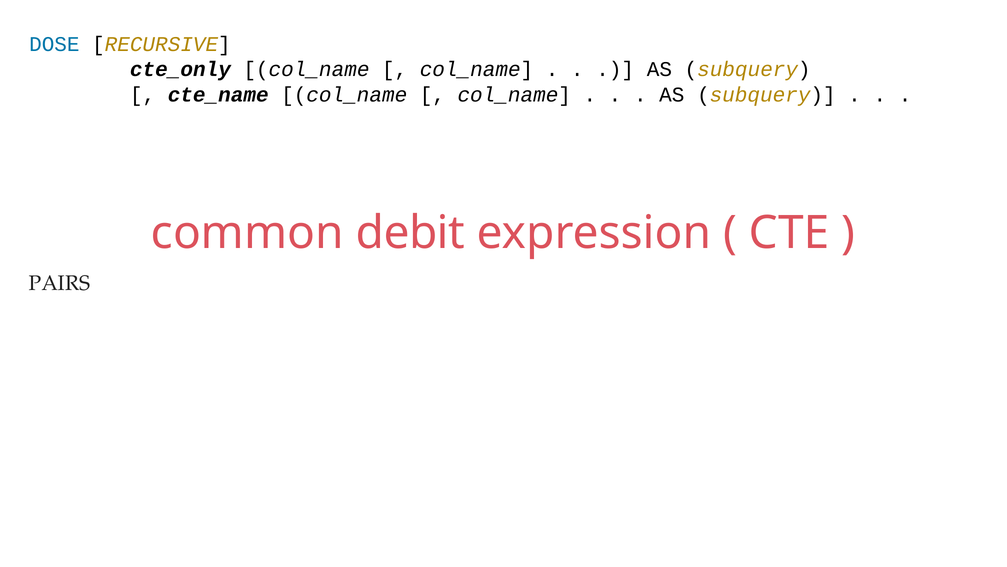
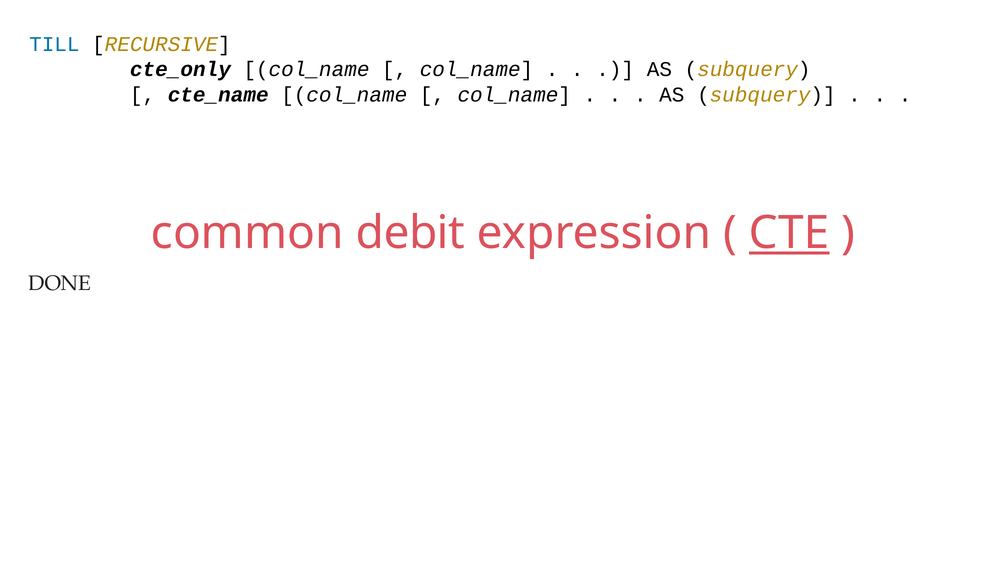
DOSE: DOSE -> TILL
CTE underline: none -> present
PAIRS: PAIRS -> DONE
